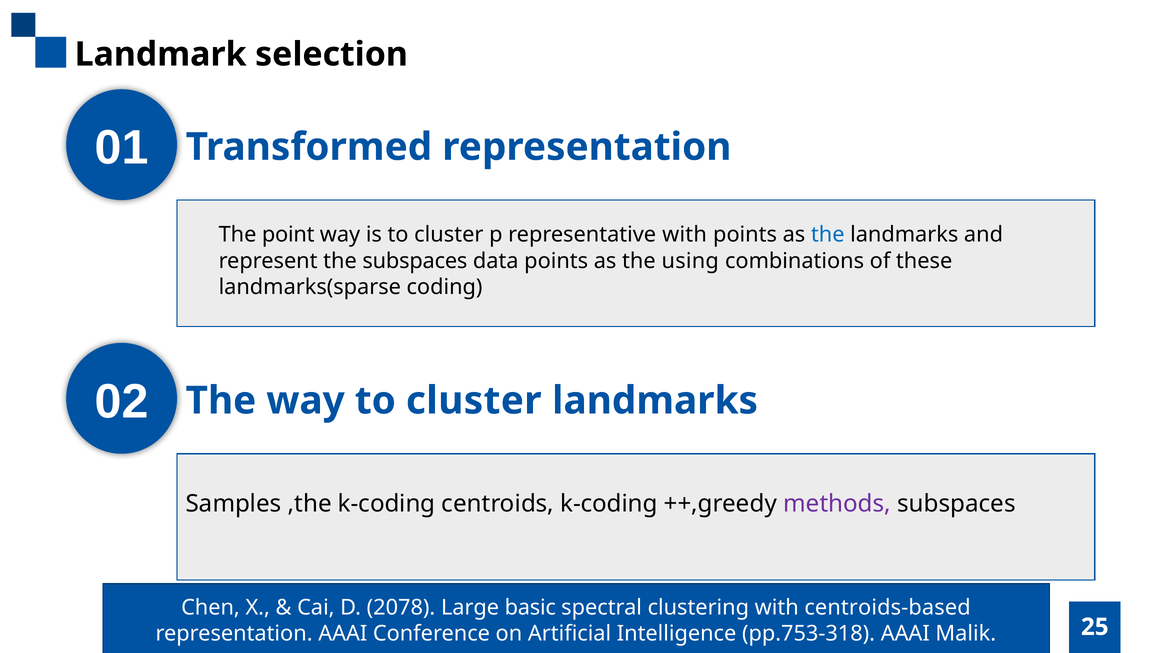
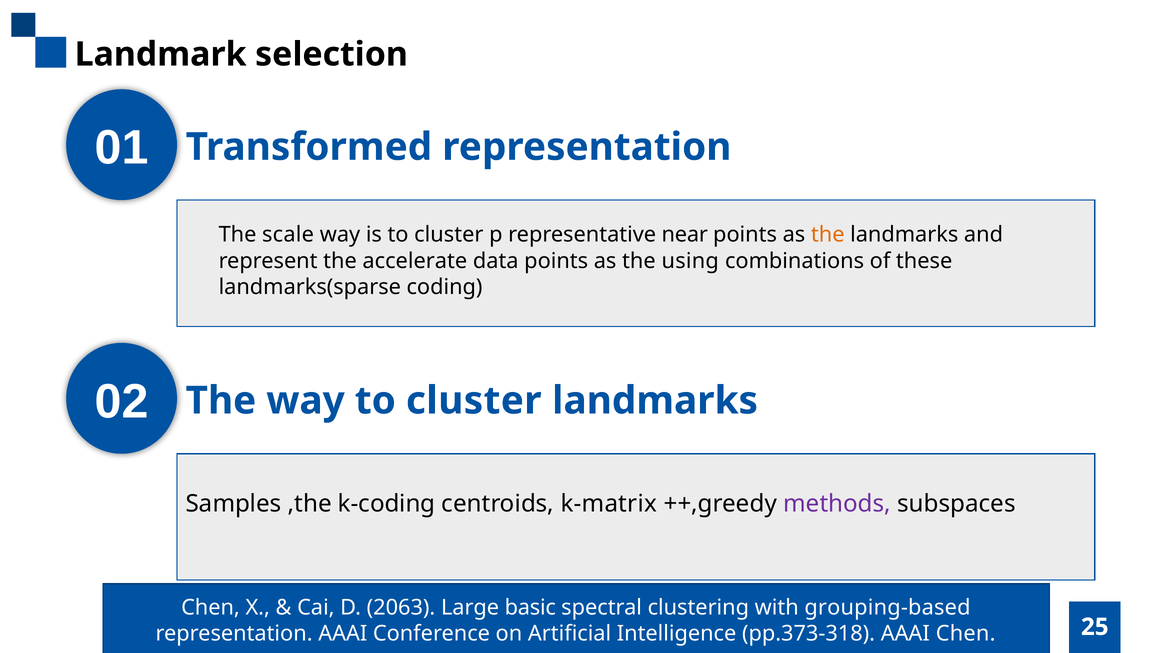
point: point -> scale
representative with: with -> near
the at (828, 235) colour: blue -> orange
the subspaces: subspaces -> accelerate
centroids k-coding: k-coding -> k-matrix
2078: 2078 -> 2063
centroids-based: centroids-based -> grouping-based
pp.753-318: pp.753-318 -> pp.373-318
AAAI Malik: Malik -> Chen
